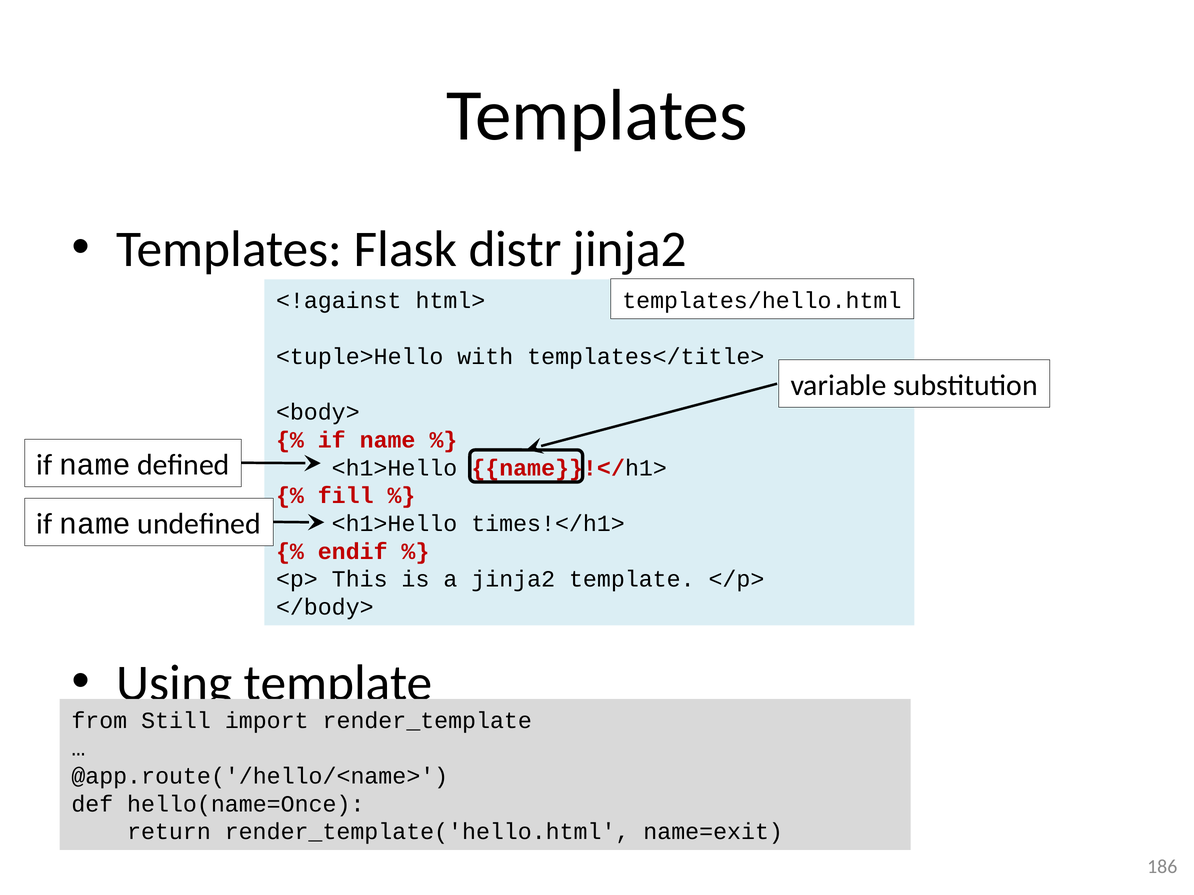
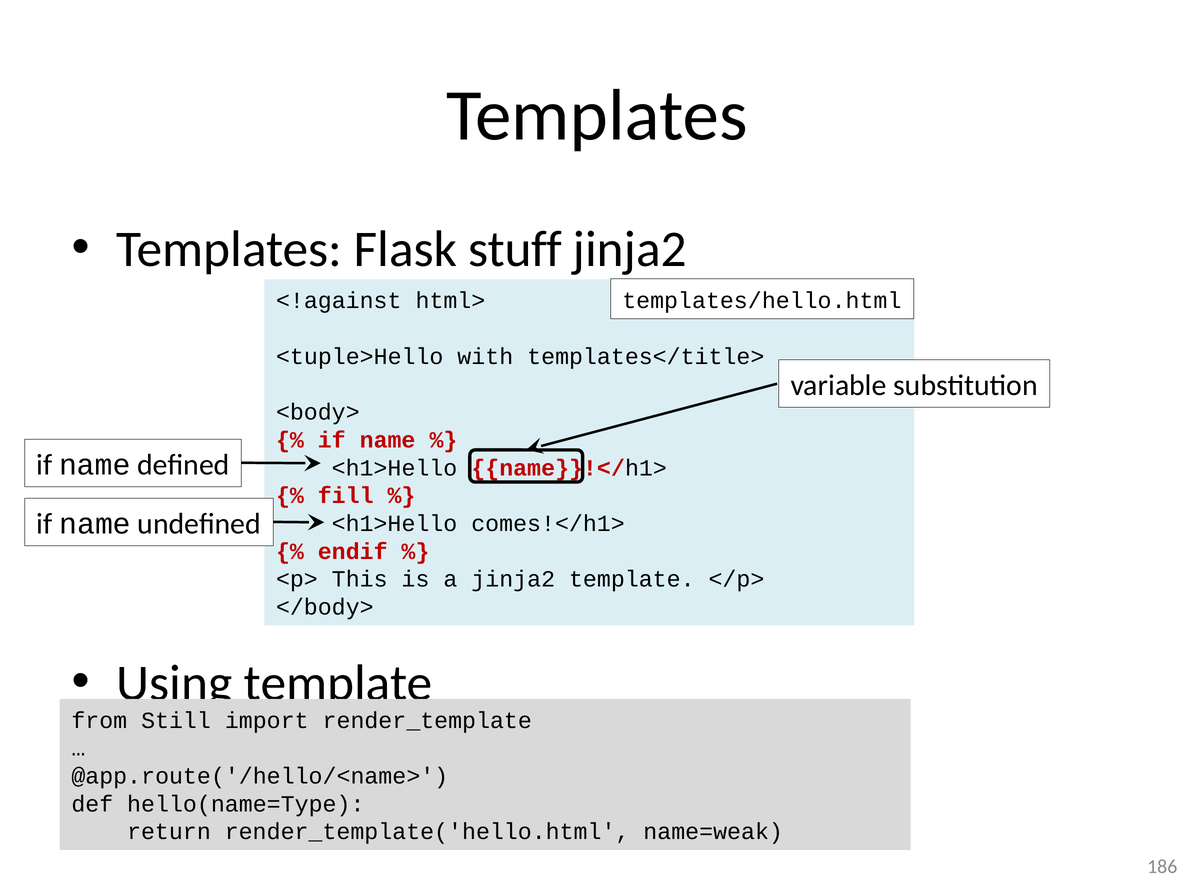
distr: distr -> stuff
times!</h1>: times!</h1> -> comes!</h1>
hello(name=Once: hello(name=Once -> hello(name=Type
name=exit: name=exit -> name=weak
